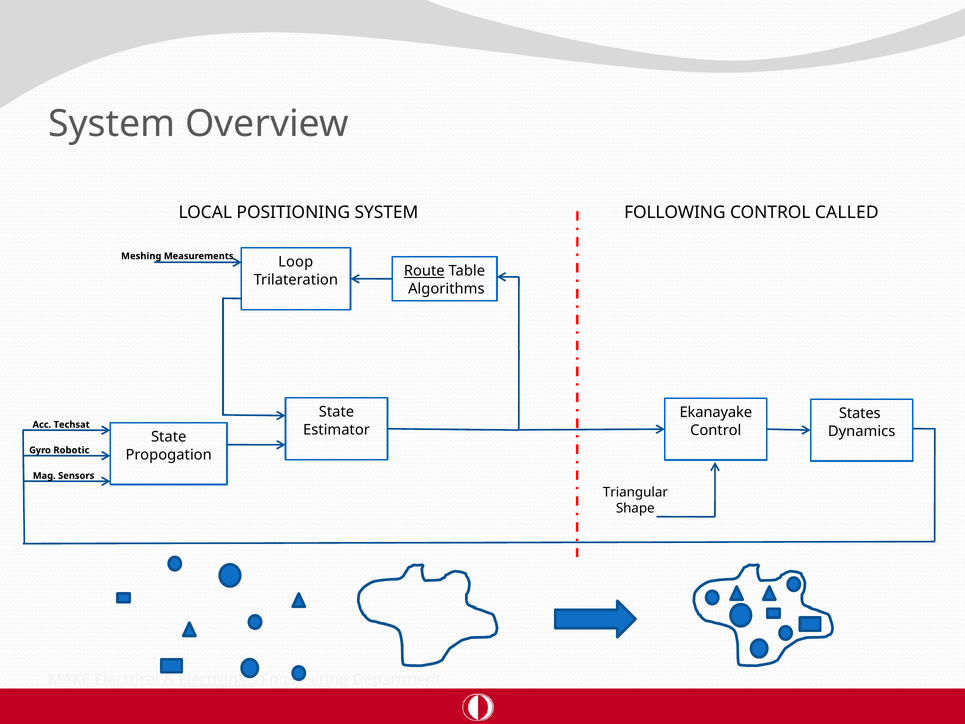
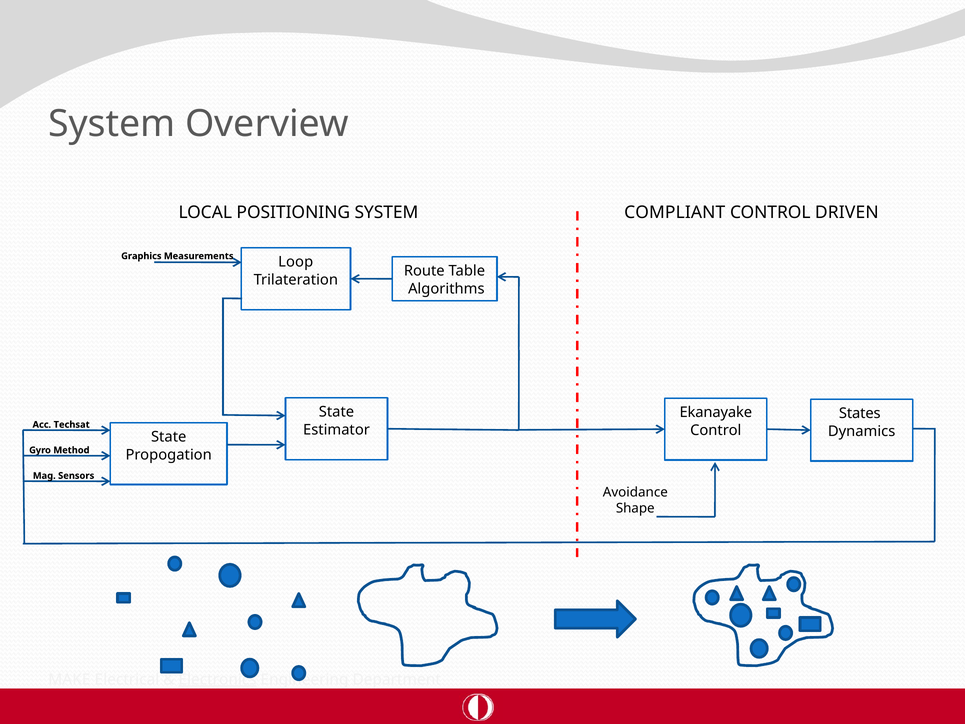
FOLLOWING: FOLLOWING -> COMPLIANT
CALLED: CALLED -> DRIVEN
Meshing: Meshing -> Graphics
Route underline: present -> none
Robotic: Robotic -> Method
Triangular: Triangular -> Avoidance
